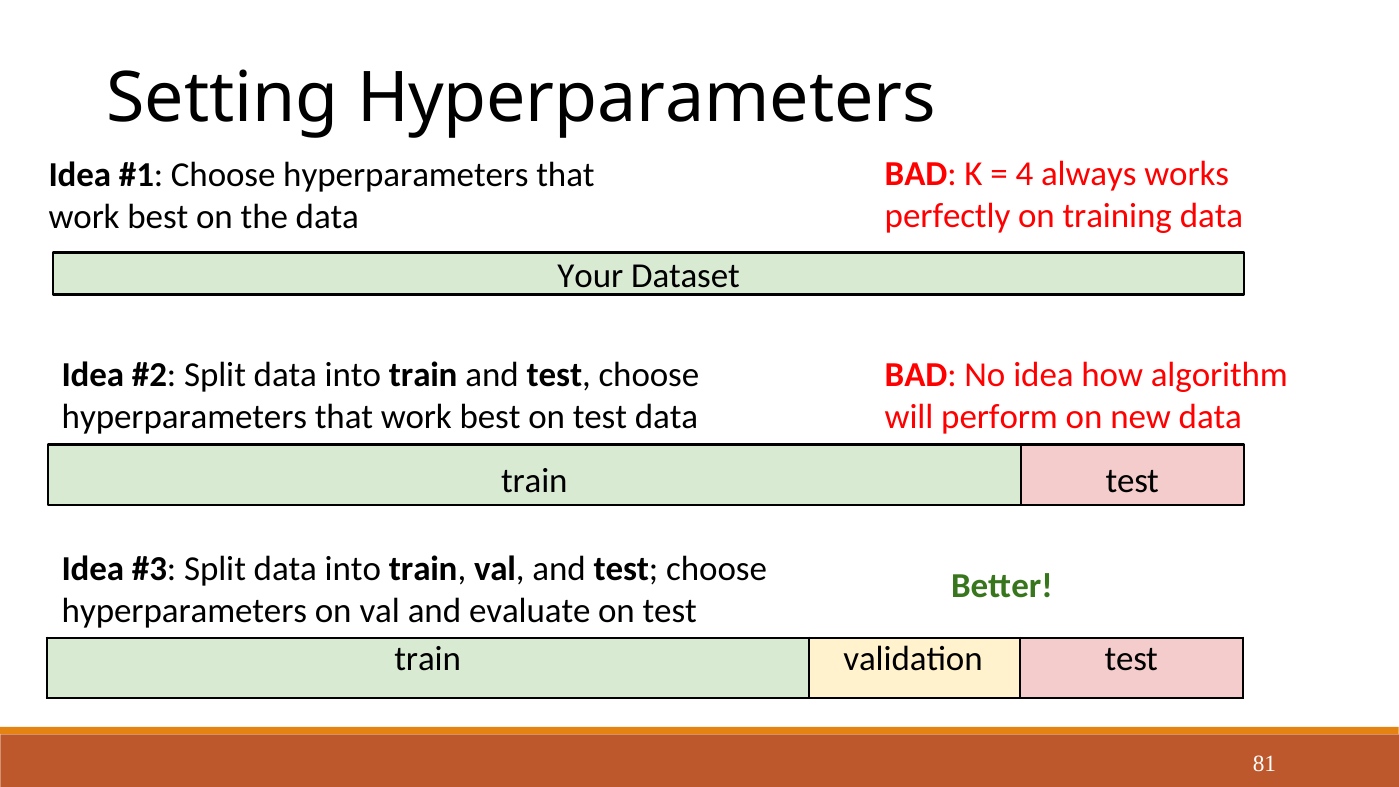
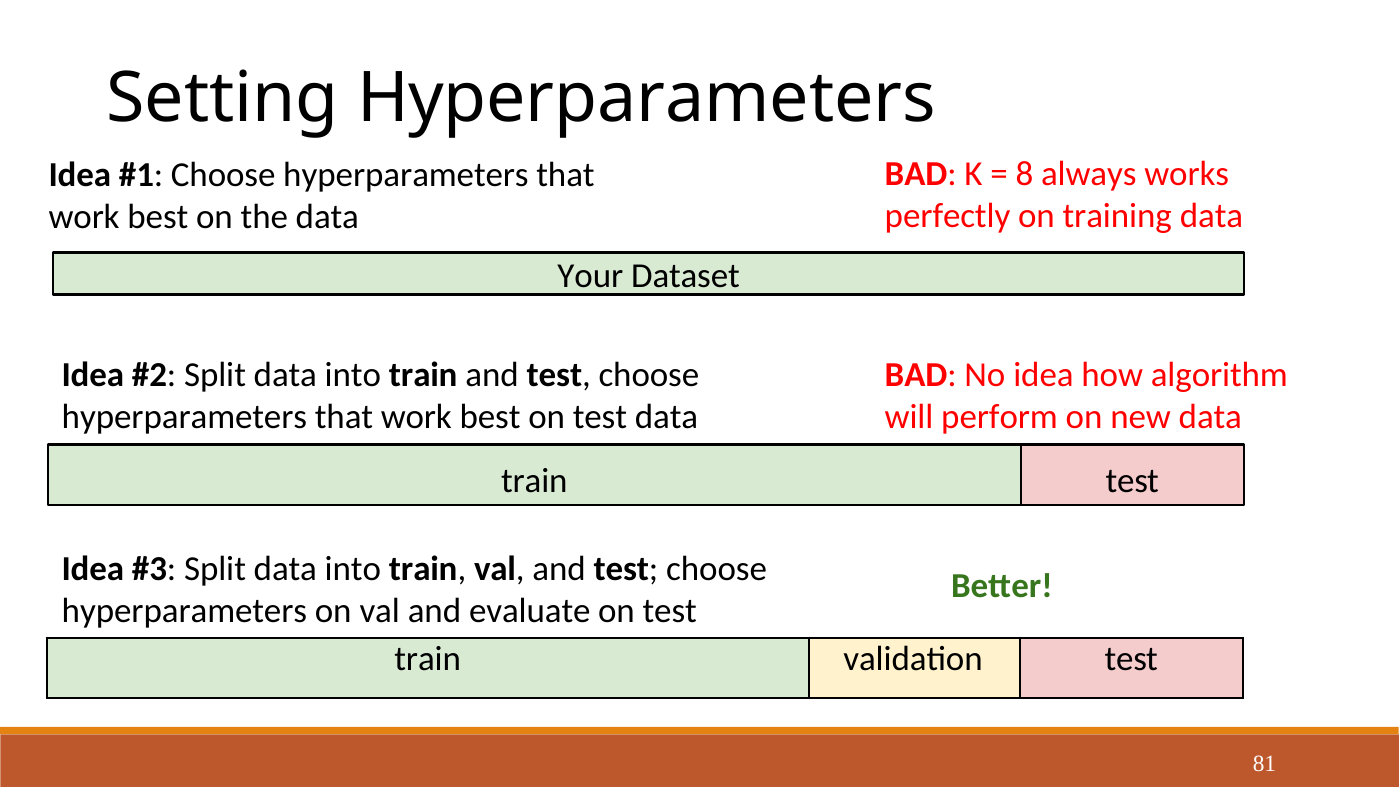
4: 4 -> 8
